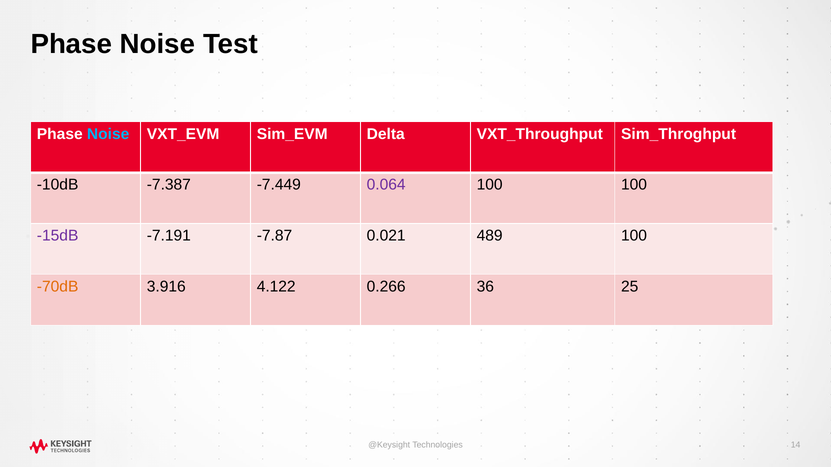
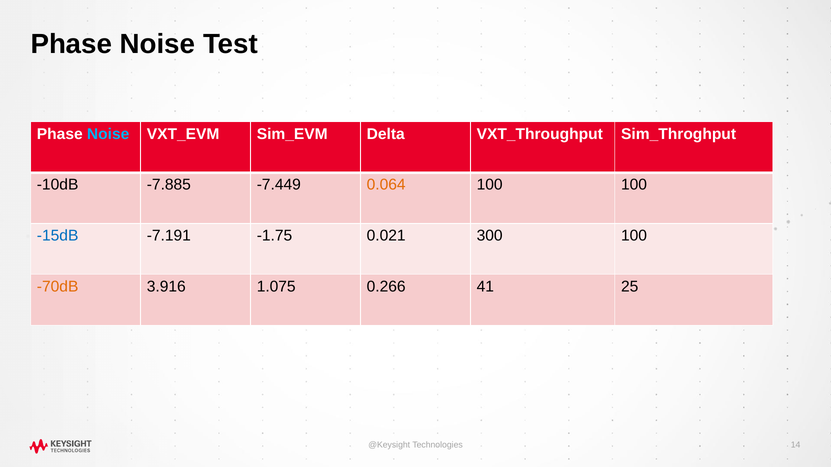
-7.387: -7.387 -> -7.885
0.064 colour: purple -> orange
-15dB colour: purple -> blue
-7.87: -7.87 -> -1.75
489: 489 -> 300
4.122: 4.122 -> 1.075
36: 36 -> 41
